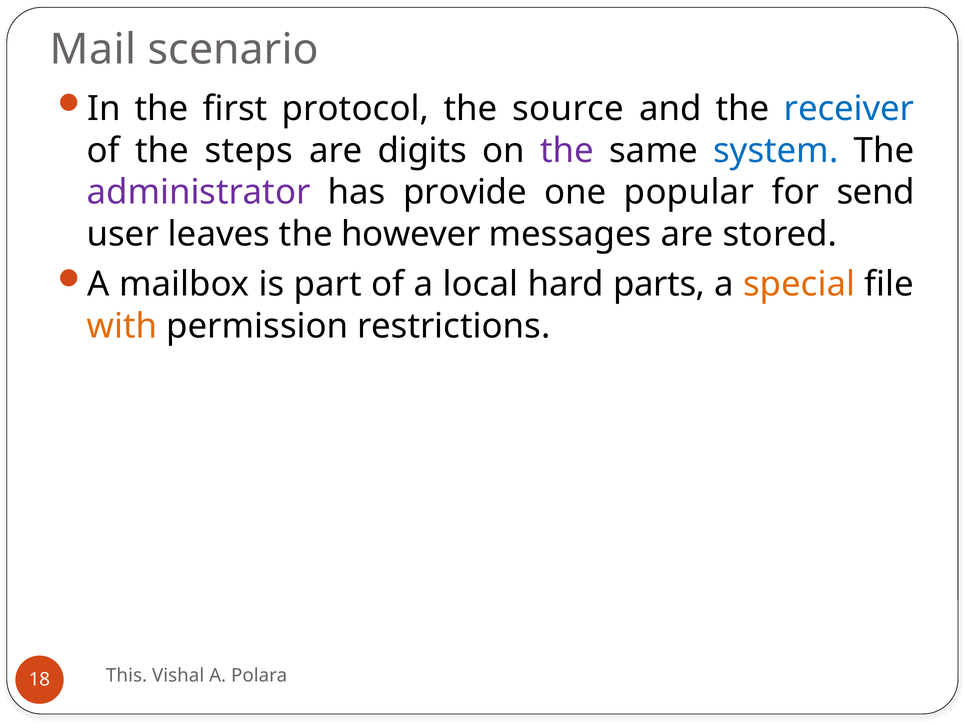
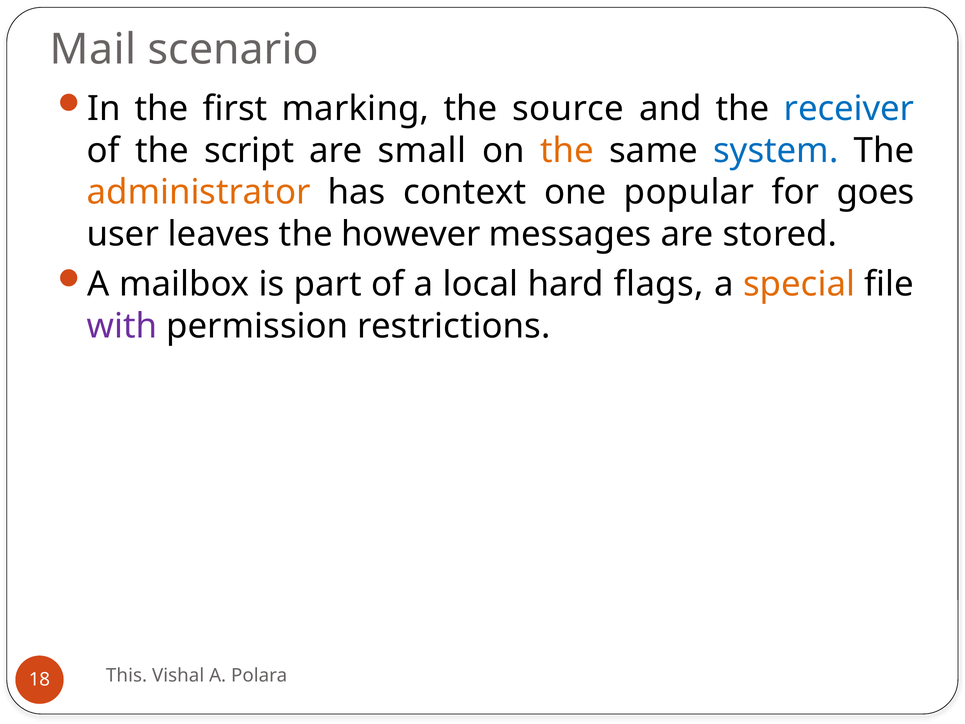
protocol: protocol -> marking
steps: steps -> script
digits: digits -> small
the at (567, 151) colour: purple -> orange
administrator colour: purple -> orange
provide: provide -> context
send: send -> goes
parts: parts -> flags
with colour: orange -> purple
